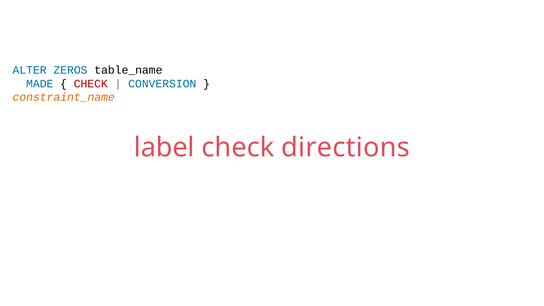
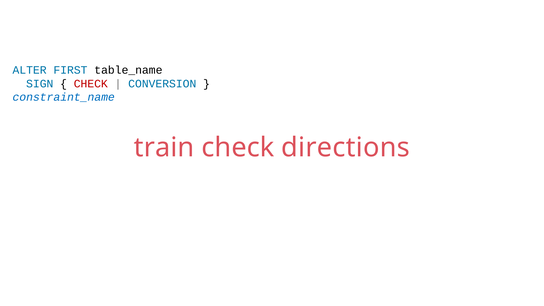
ZEROS: ZEROS -> FIRST
MADE: MADE -> SIGN
constraint_name colour: orange -> blue
label: label -> train
